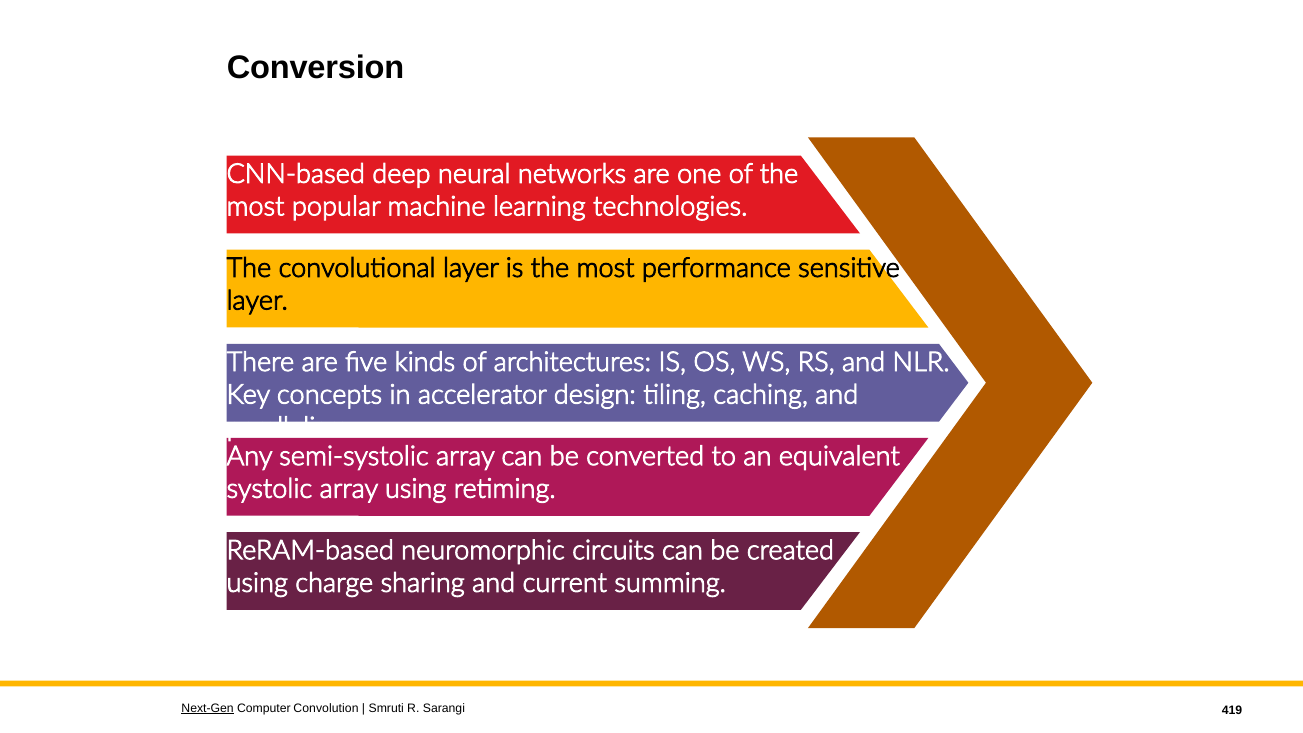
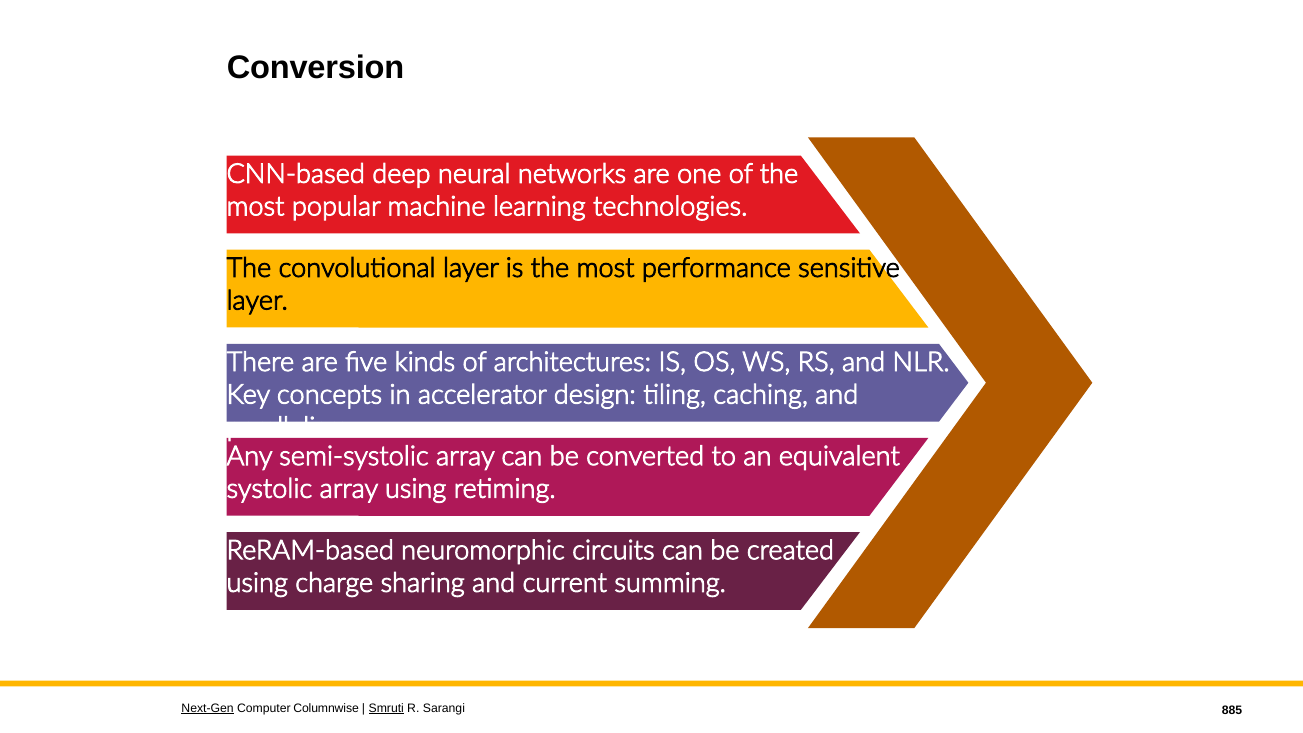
Convolution: Convolution -> Columnwise
Smruti underline: none -> present
419: 419 -> 885
